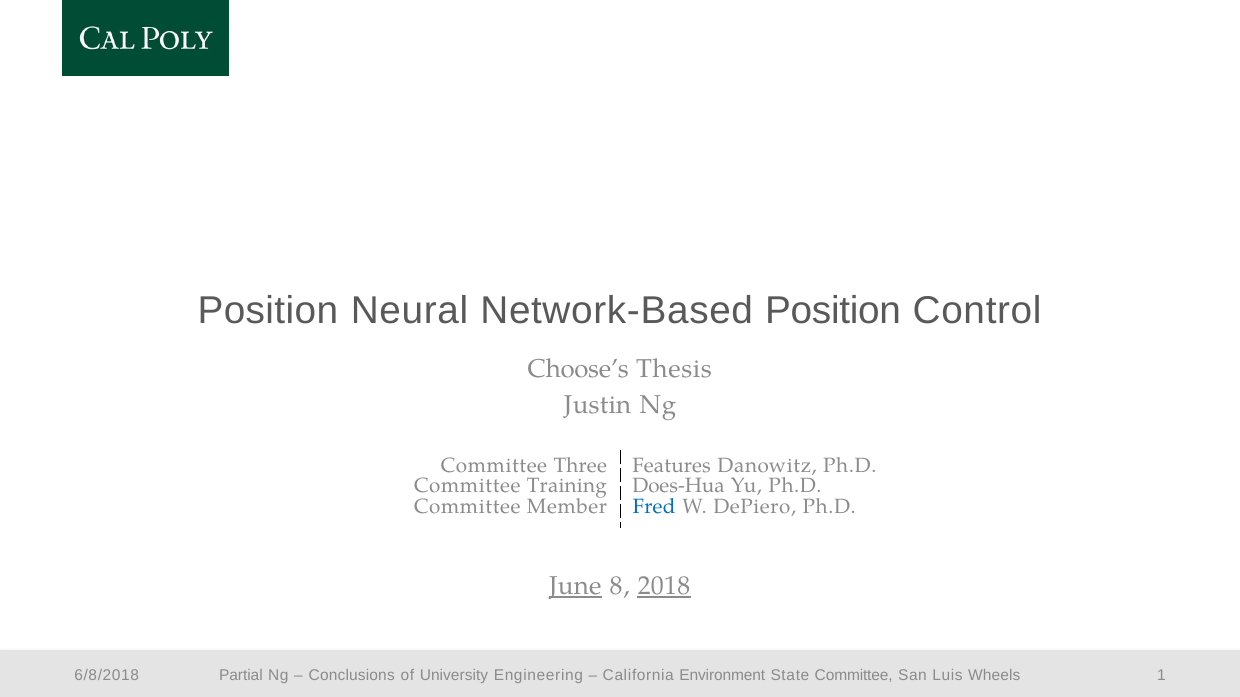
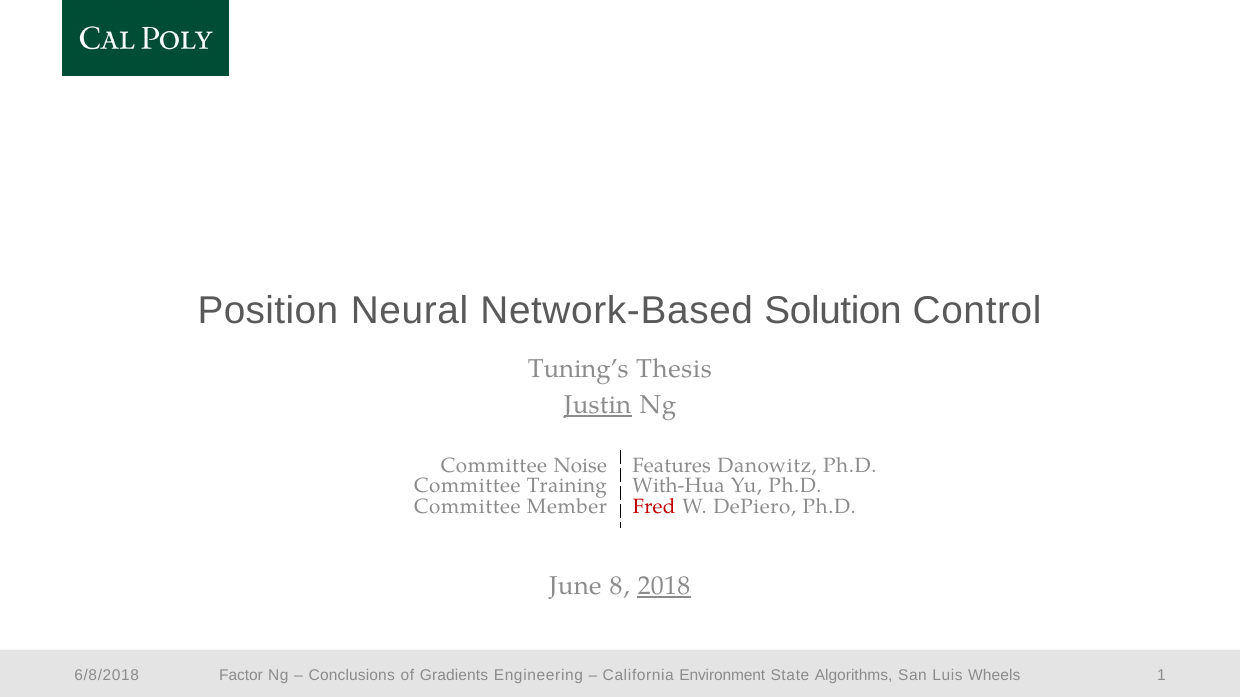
Network-Based Position: Position -> Solution
Choose’s: Choose’s -> Tuning’s
Justin underline: none -> present
Three: Three -> Noise
Does-Hua: Does-Hua -> With-Hua
Fred colour: blue -> red
June underline: present -> none
Partial: Partial -> Factor
University: University -> Gradients
State Committee: Committee -> Algorithms
